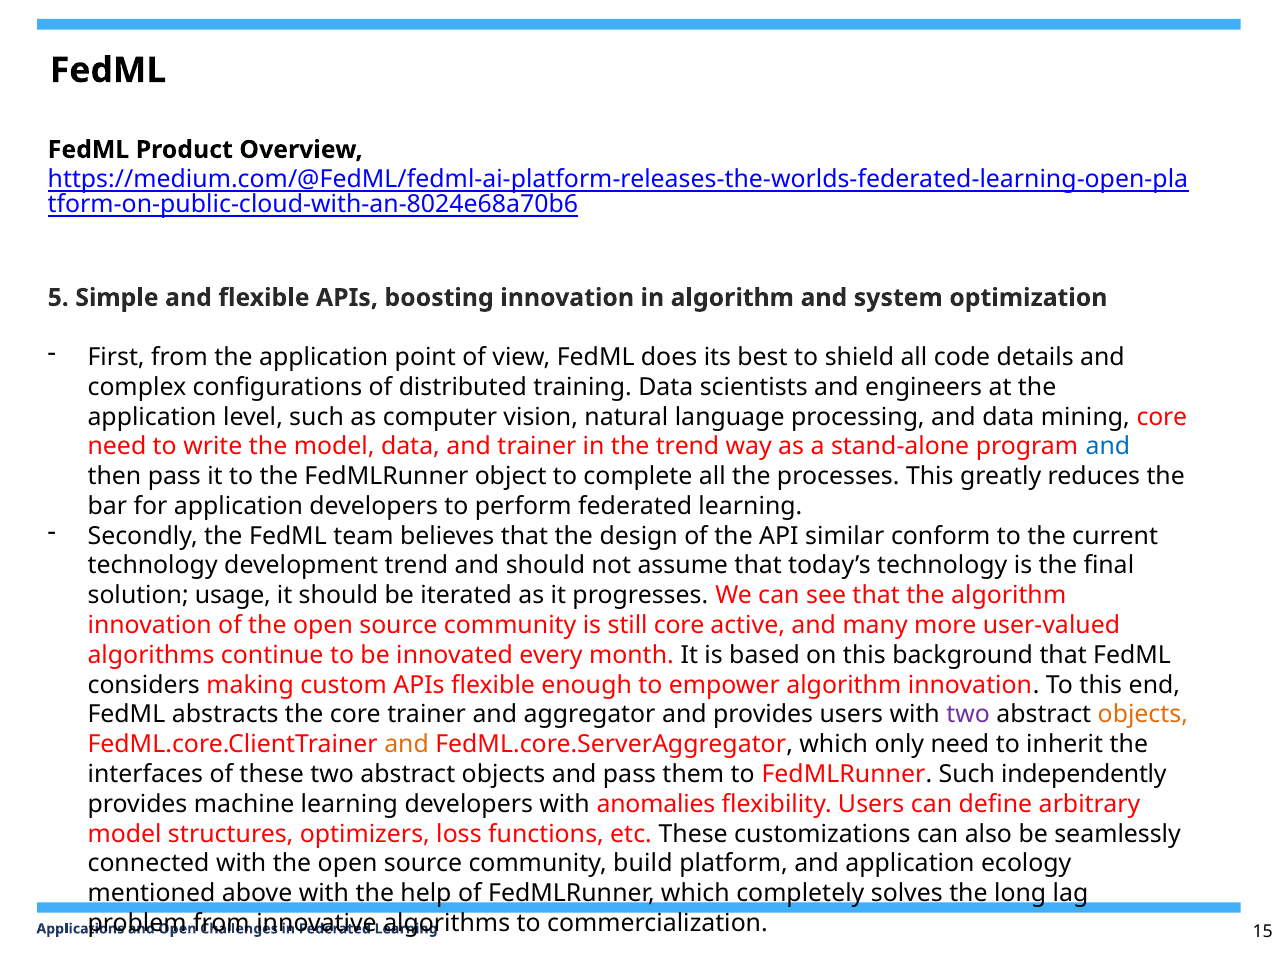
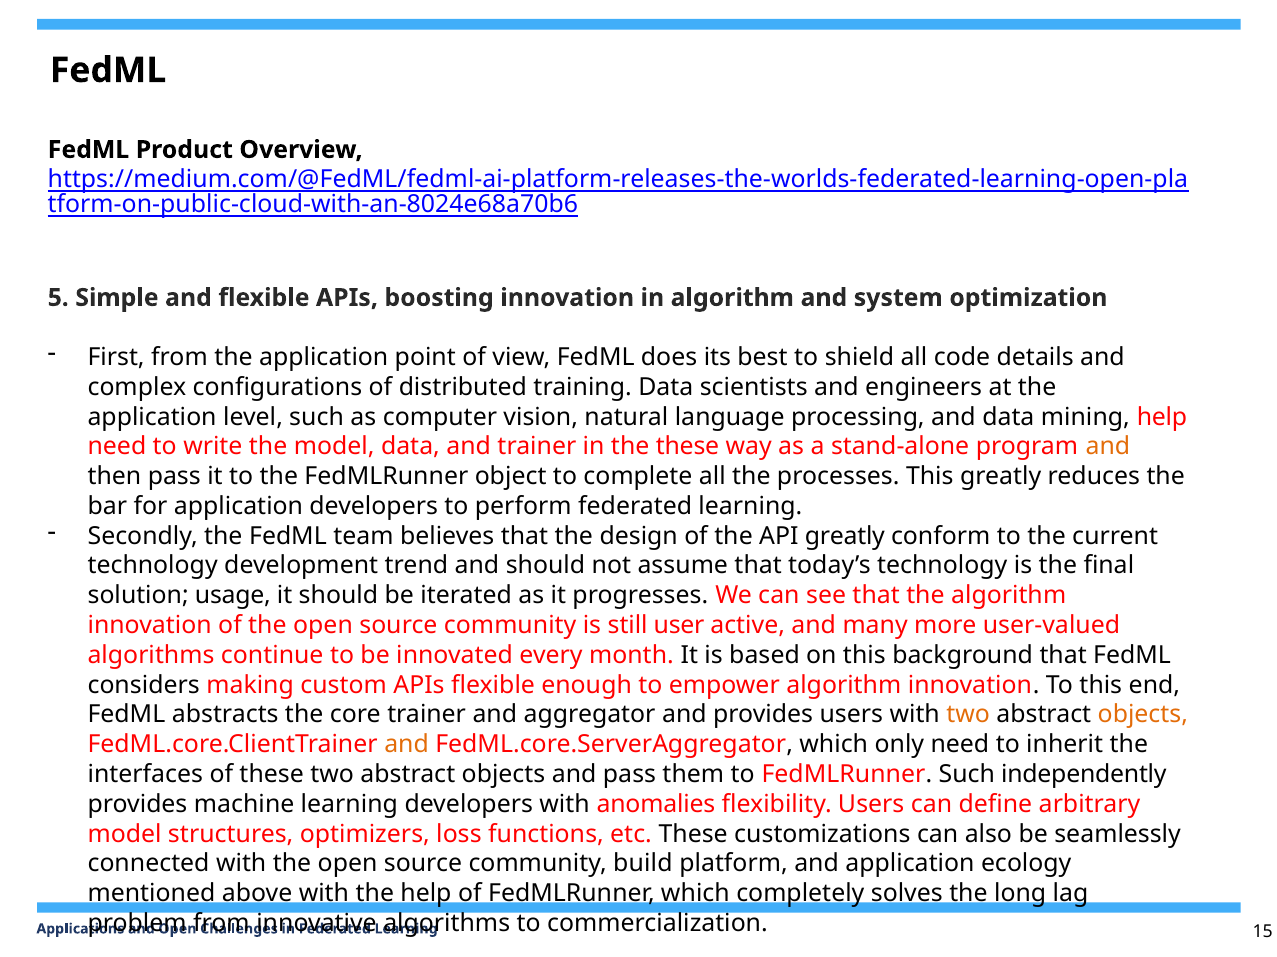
mining core: core -> help
the trend: trend -> these
and at (1108, 447) colour: blue -> orange
API similar: similar -> greatly
still core: core -> user
two at (968, 715) colour: purple -> orange
